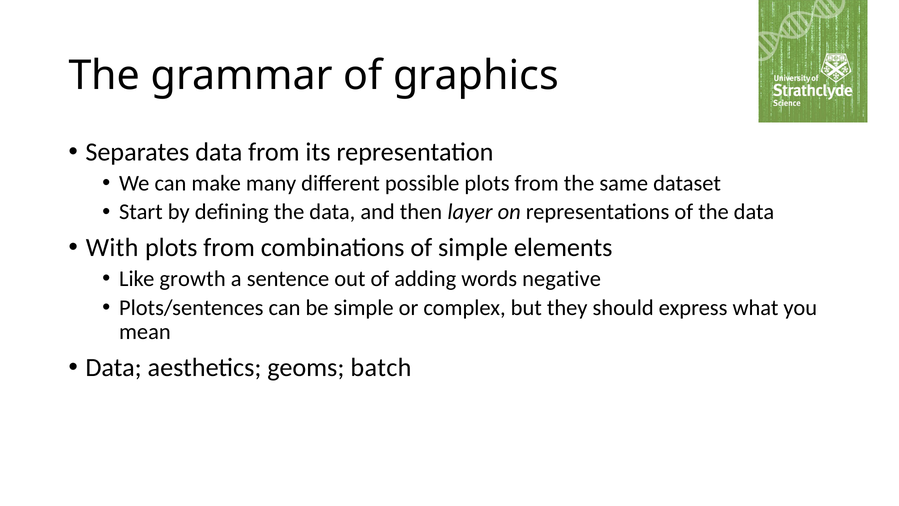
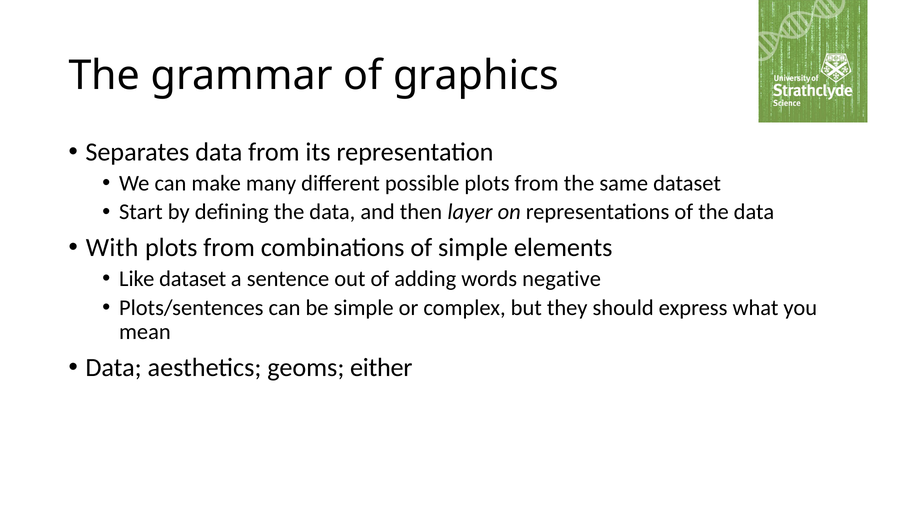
Like growth: growth -> dataset
batch: batch -> either
